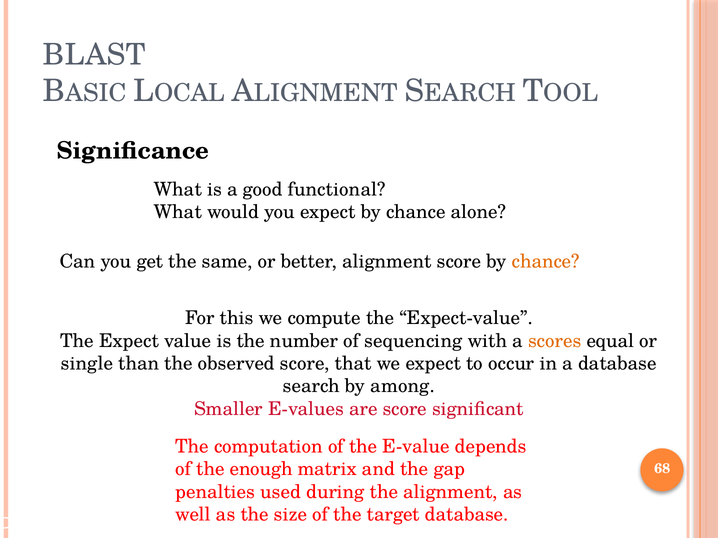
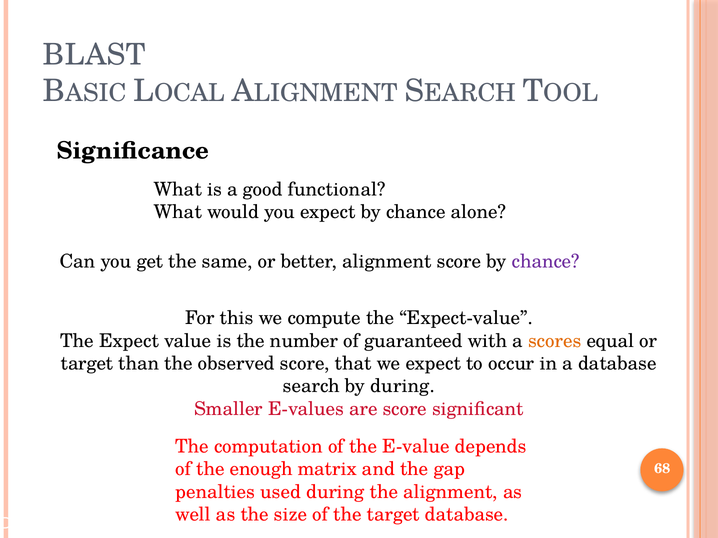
chance at (546, 262) colour: orange -> purple
sequencing: sequencing -> guaranteed
single at (87, 364): single -> target
by among: among -> during
